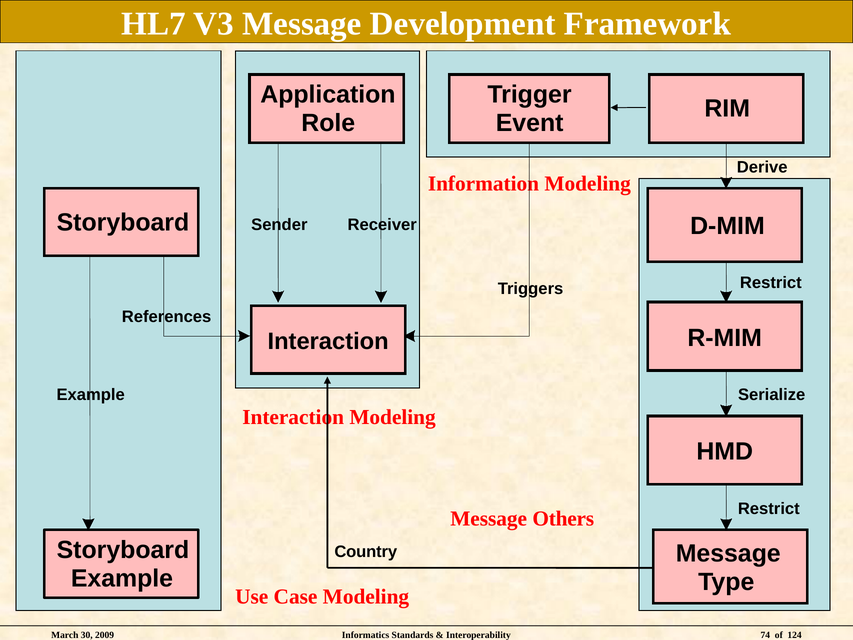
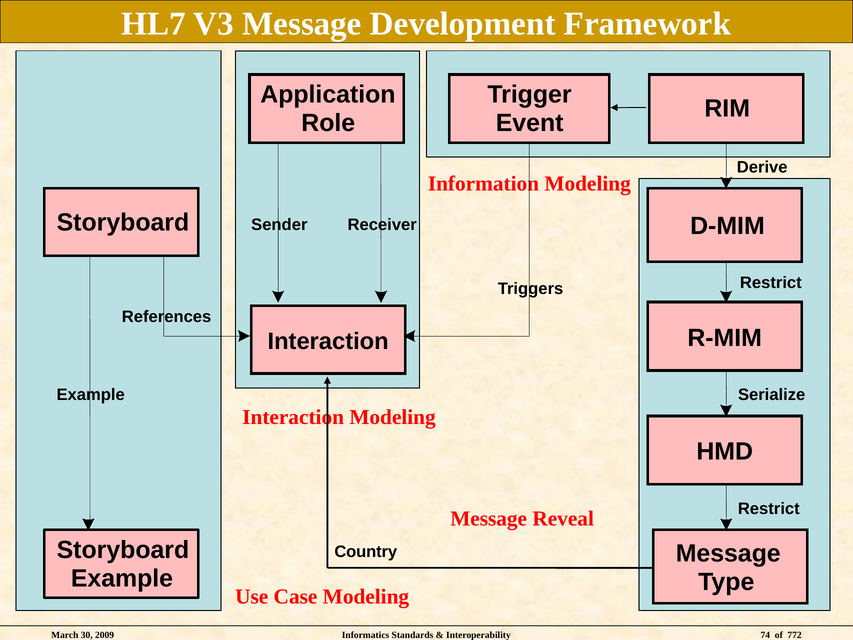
Others: Others -> Reveal
124: 124 -> 772
